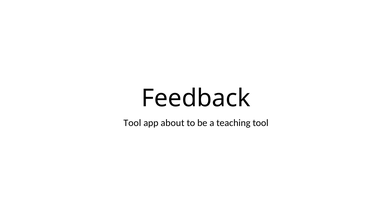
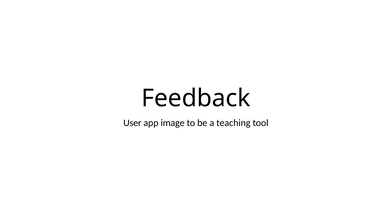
Tool at (132, 123): Tool -> User
about: about -> image
